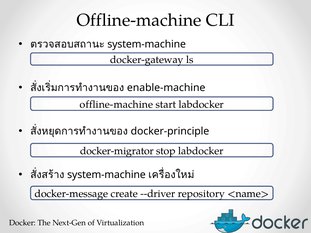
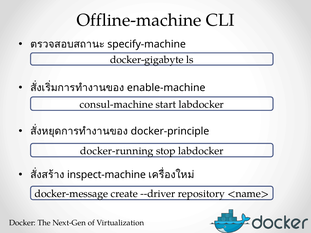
system-machine at (147, 44): system-machine -> specify-machine
docker-gateway: docker-gateway -> docker-gigabyte
offline-machine at (116, 104): offline-machine -> consul-machine
docker-migrator: docker-migrator -> docker-running
system-machine at (106, 175): system-machine -> inspect-machine
